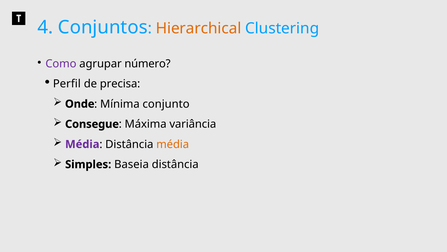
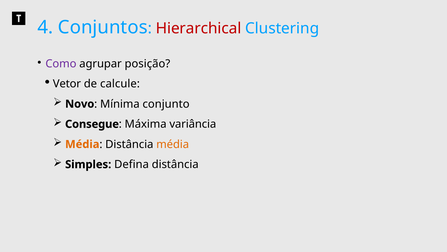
Hierarchical colour: orange -> red
número: número -> posição
Perfil: Perfil -> Vetor
precisa: precisa -> calcule
Onde: Onde -> Novo
Média at (82, 144) colour: purple -> orange
Baseia: Baseia -> Defina
